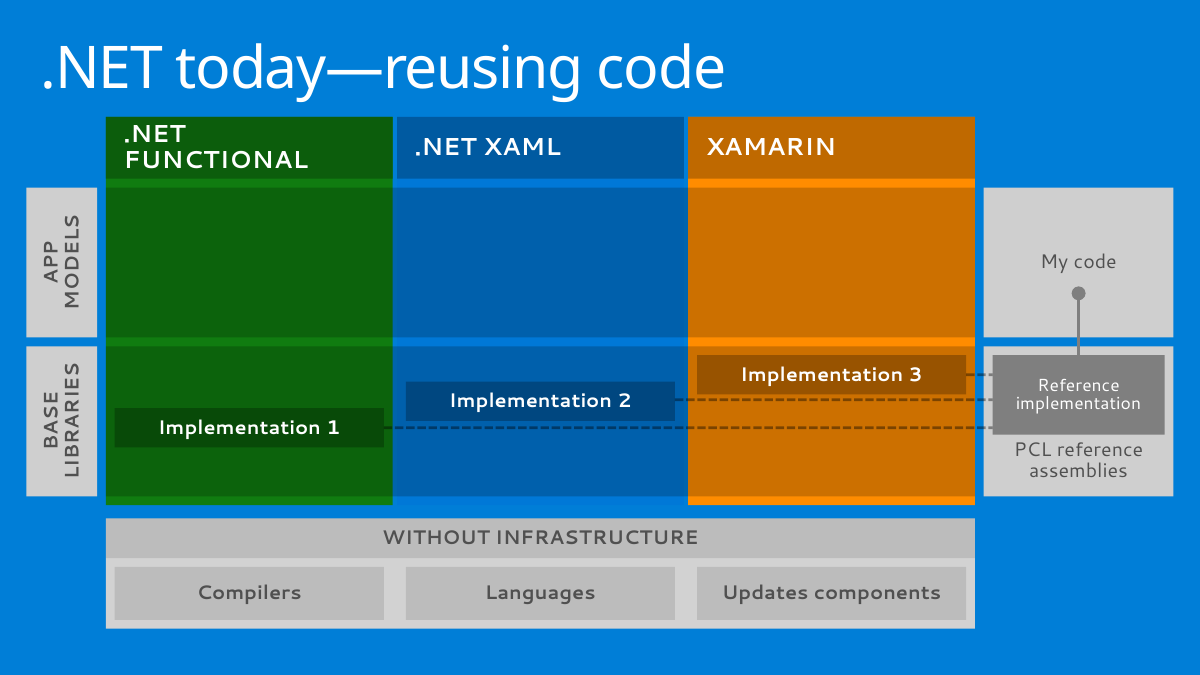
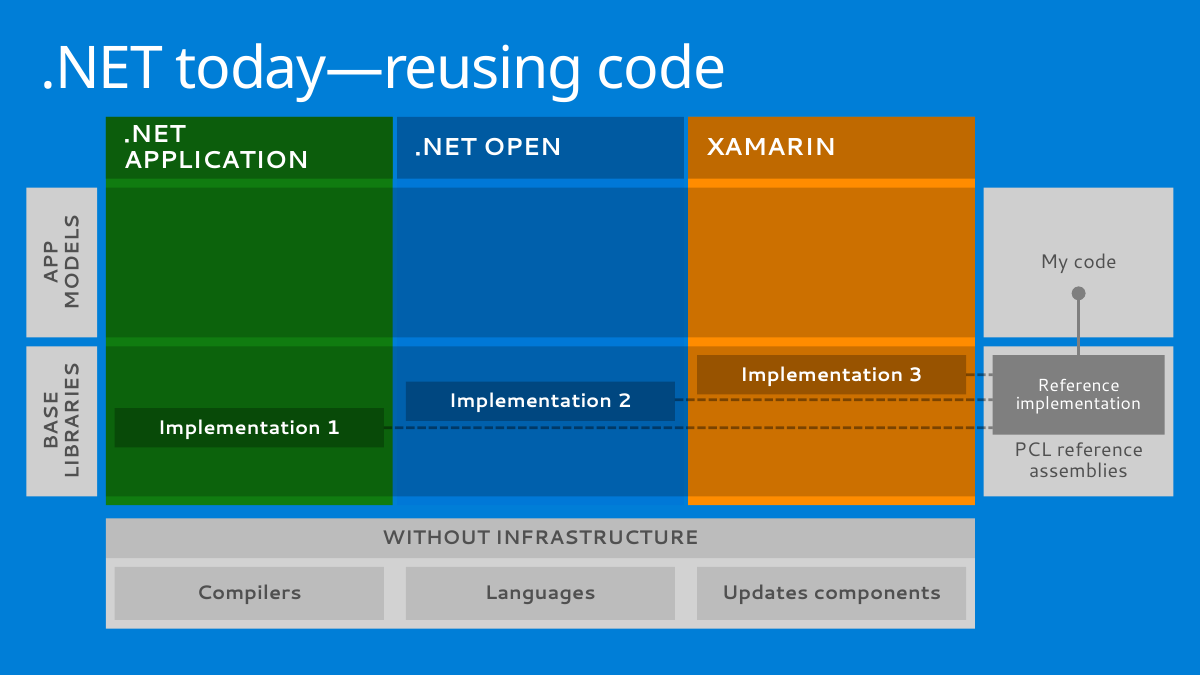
XAML: XAML -> OPEN
FUNCTIONAL: FUNCTIONAL -> APPLICATION
